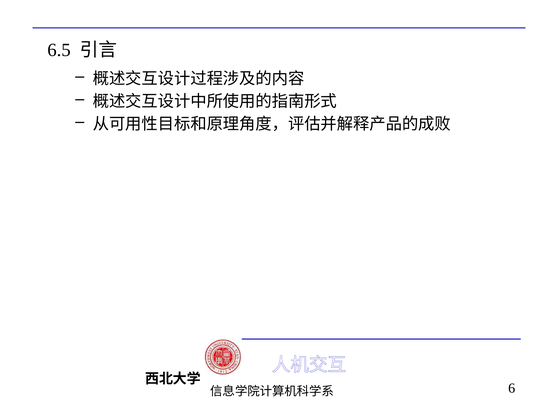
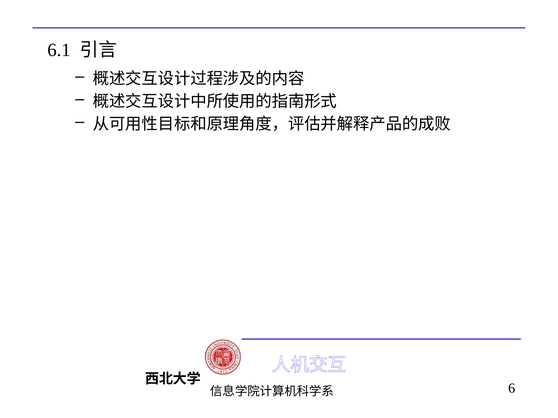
6.5: 6.5 -> 6.1
